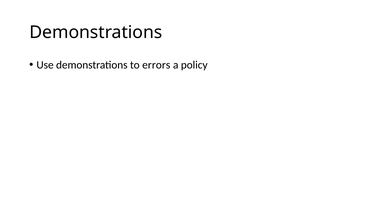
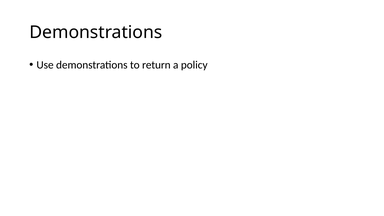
errors: errors -> return
